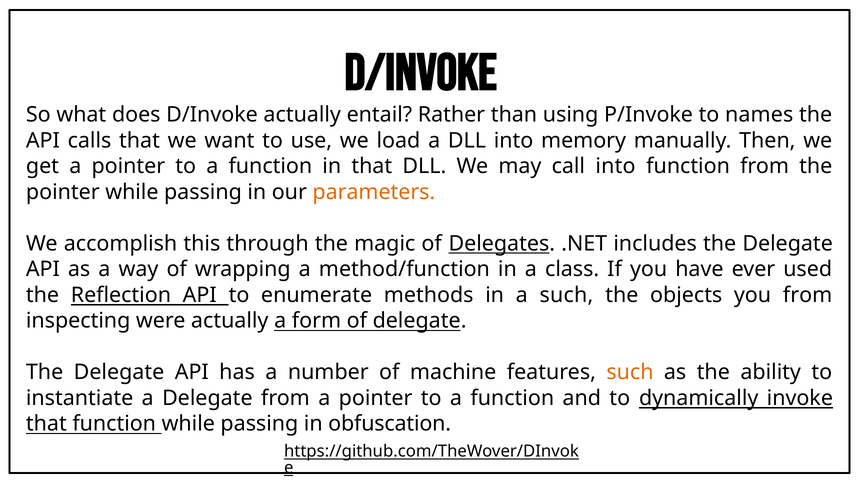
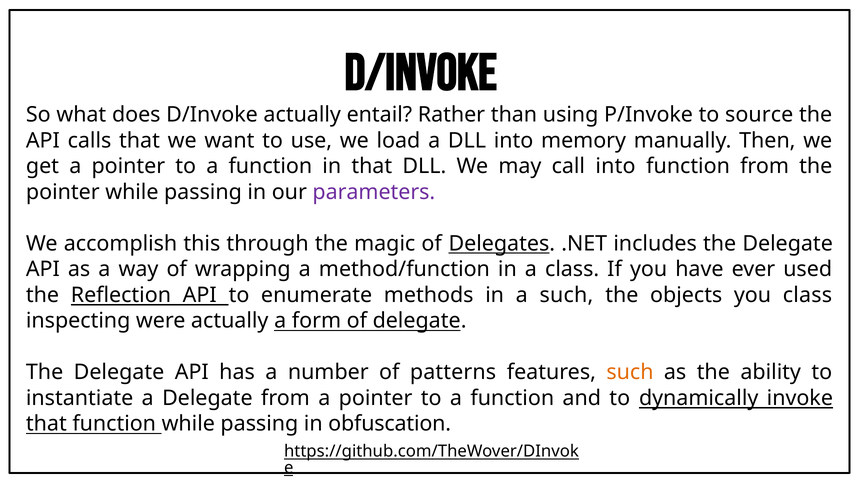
names: names -> source
parameters colour: orange -> purple
you from: from -> class
machine: machine -> patterns
